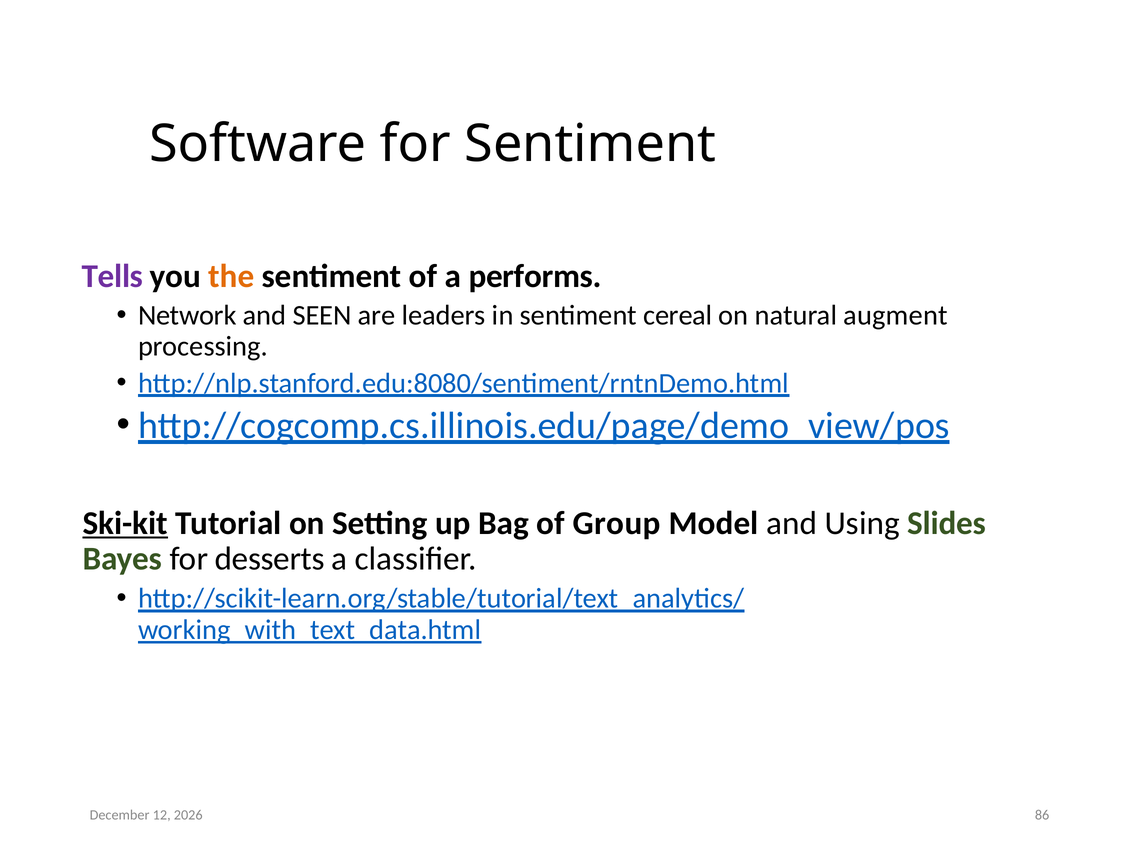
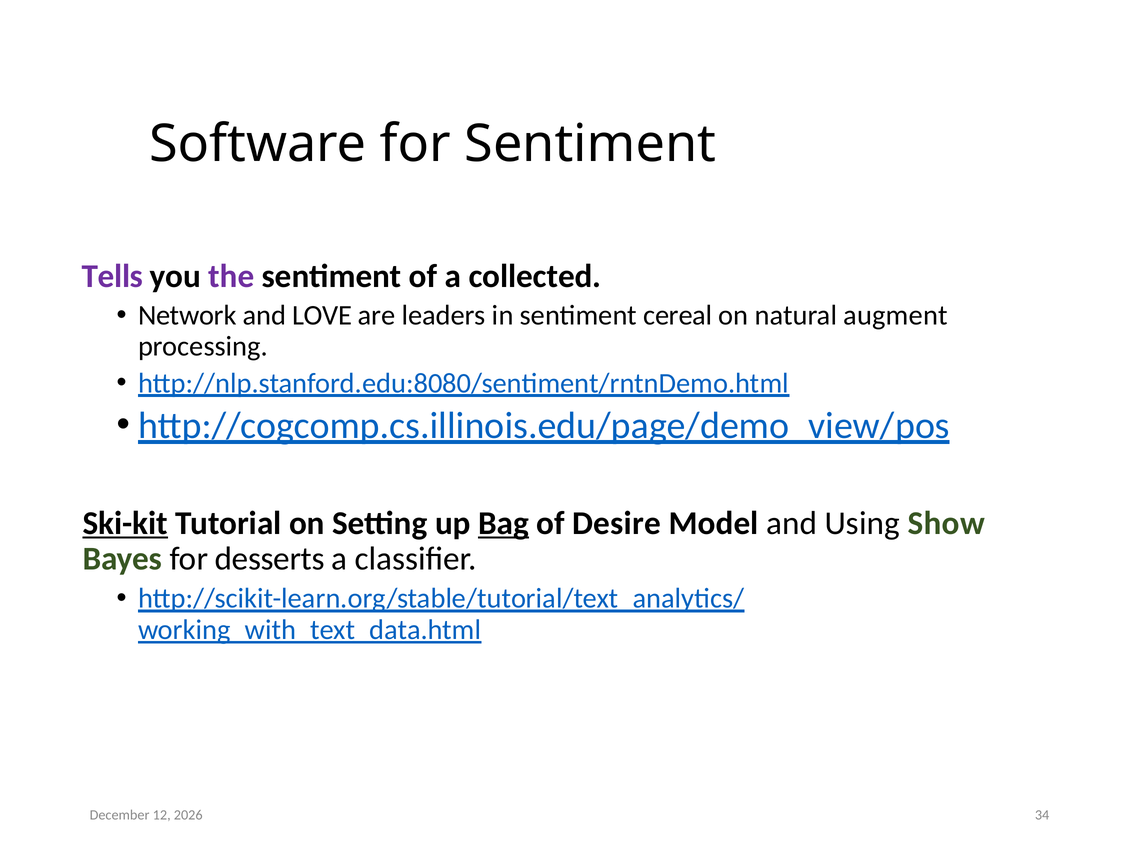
the colour: orange -> purple
performs: performs -> collected
SEEN: SEEN -> LOVE
Bag underline: none -> present
Group: Group -> Desire
Slides: Slides -> Show
86: 86 -> 34
